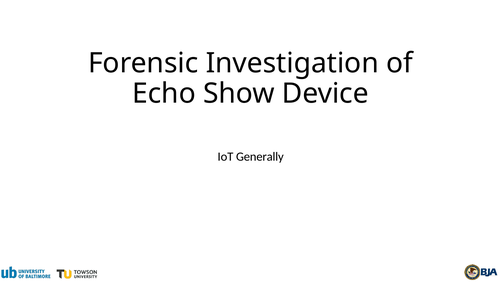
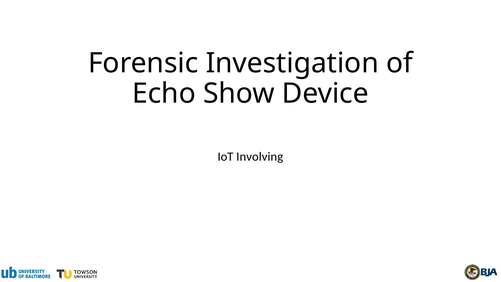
Generally: Generally -> Involving
